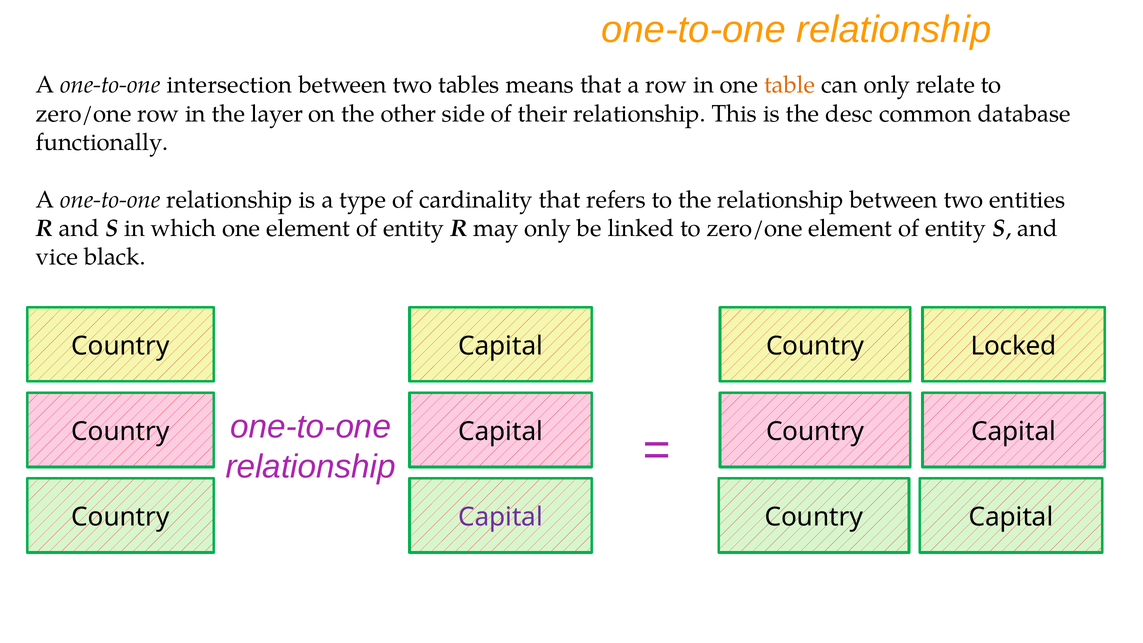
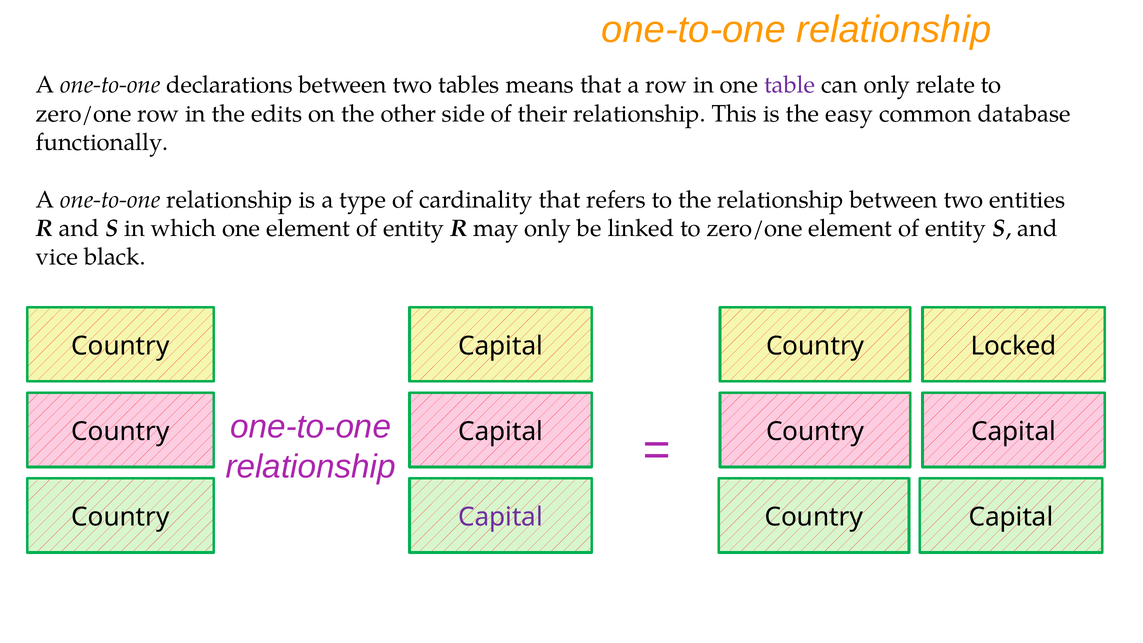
intersection: intersection -> declarations
table colour: orange -> purple
layer: layer -> edits
desc: desc -> easy
